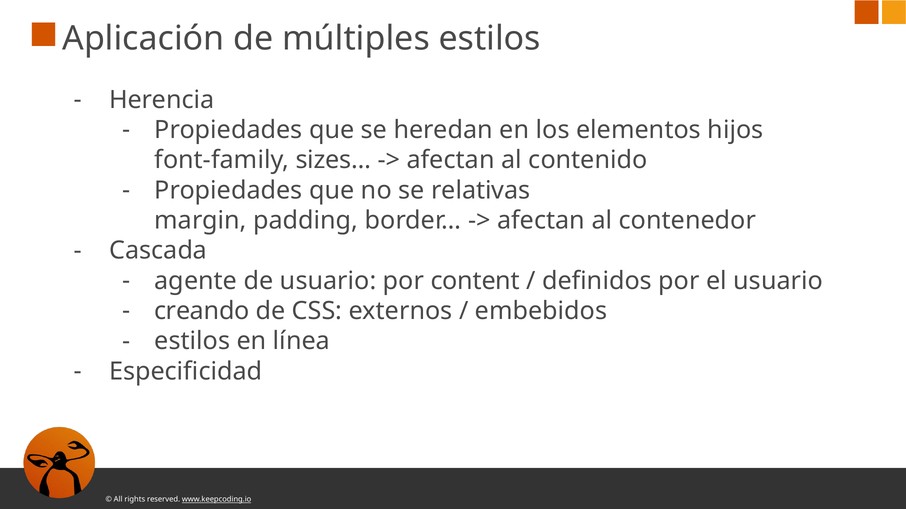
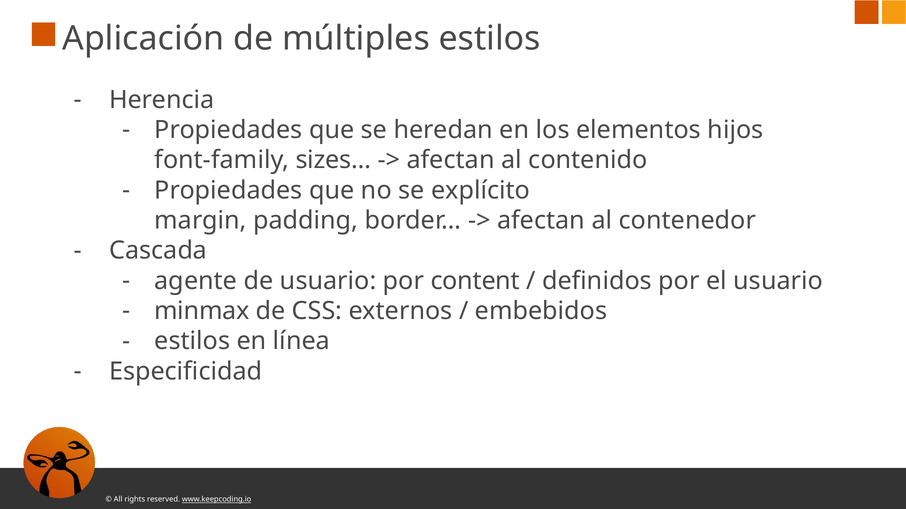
relativas: relativas -> explícito
creando: creando -> minmax
